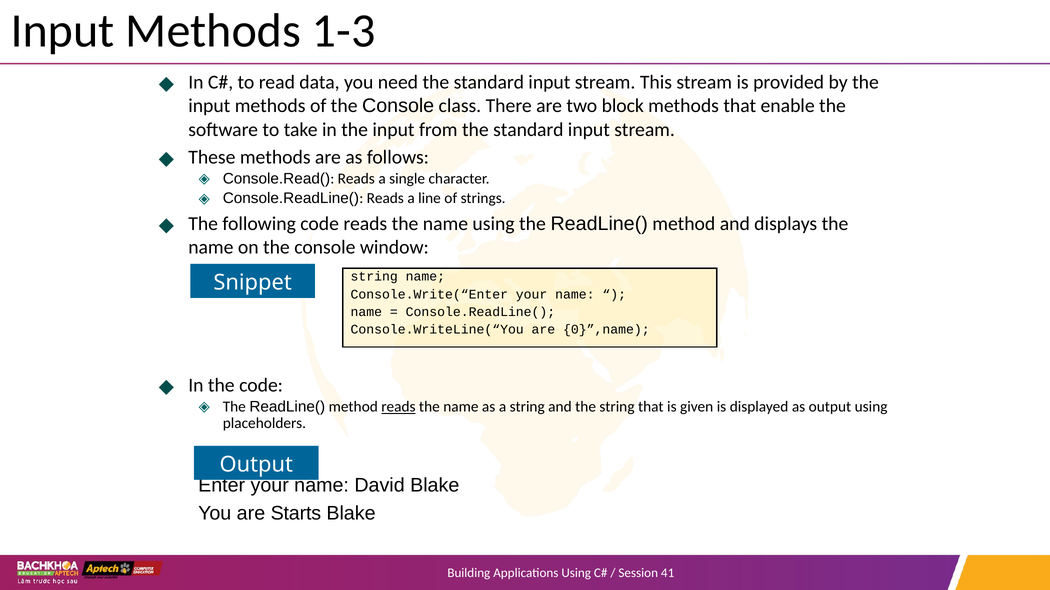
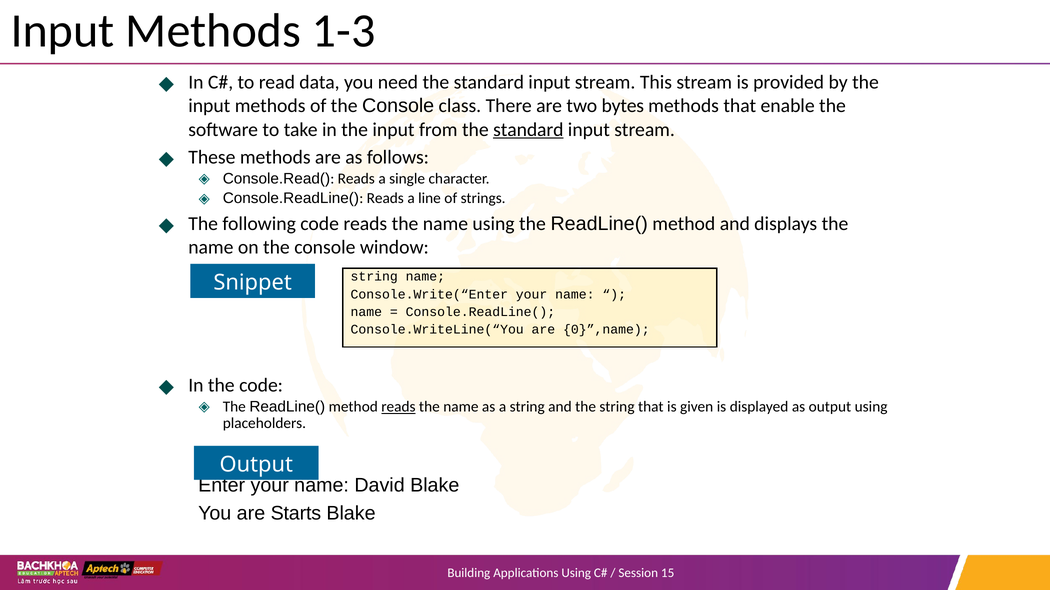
block: block -> bytes
standard at (528, 130) underline: none -> present
41: 41 -> 15
